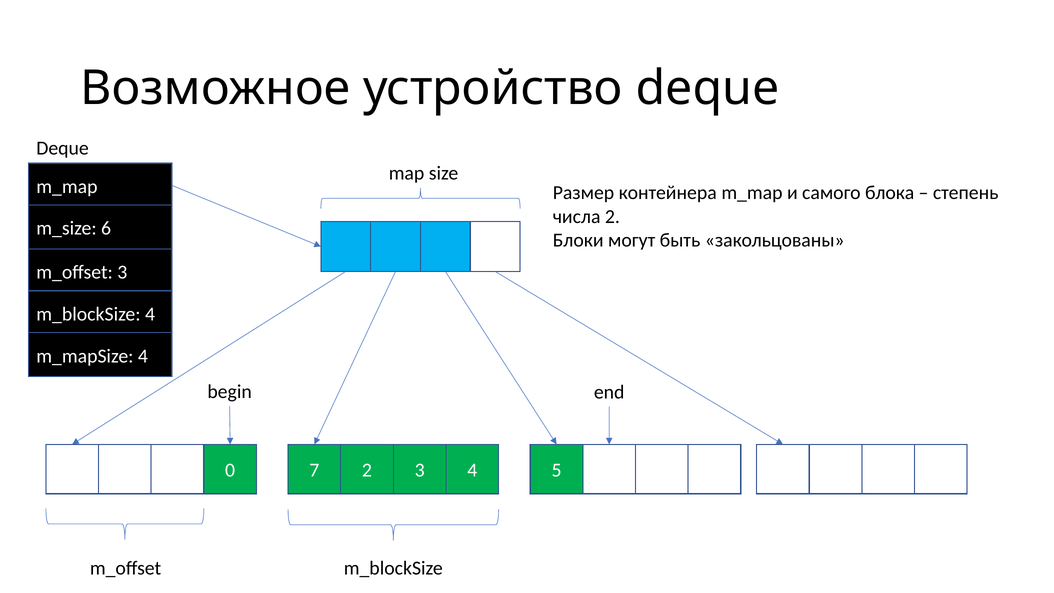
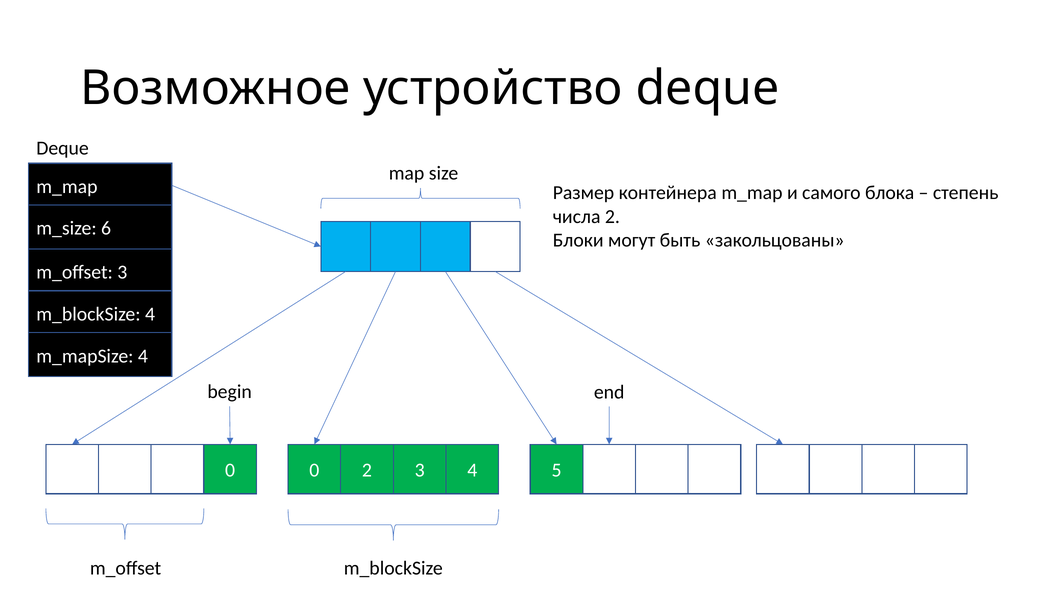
0 7: 7 -> 0
